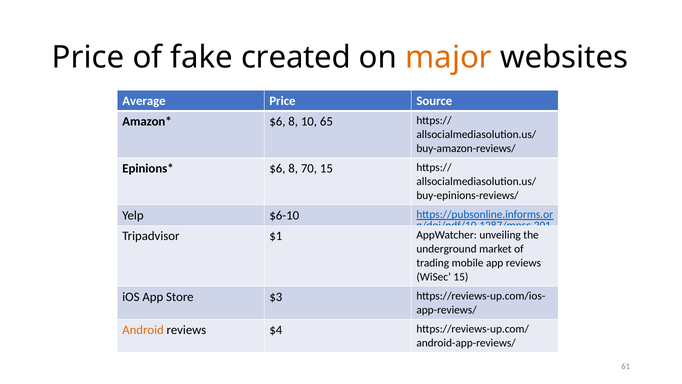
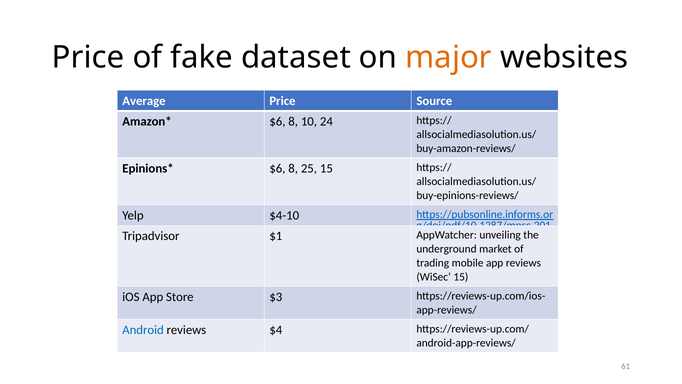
created: created -> dataset
65: 65 -> 24
70: 70 -> 25
$6-10: $6-10 -> $4-10
Android colour: orange -> blue
